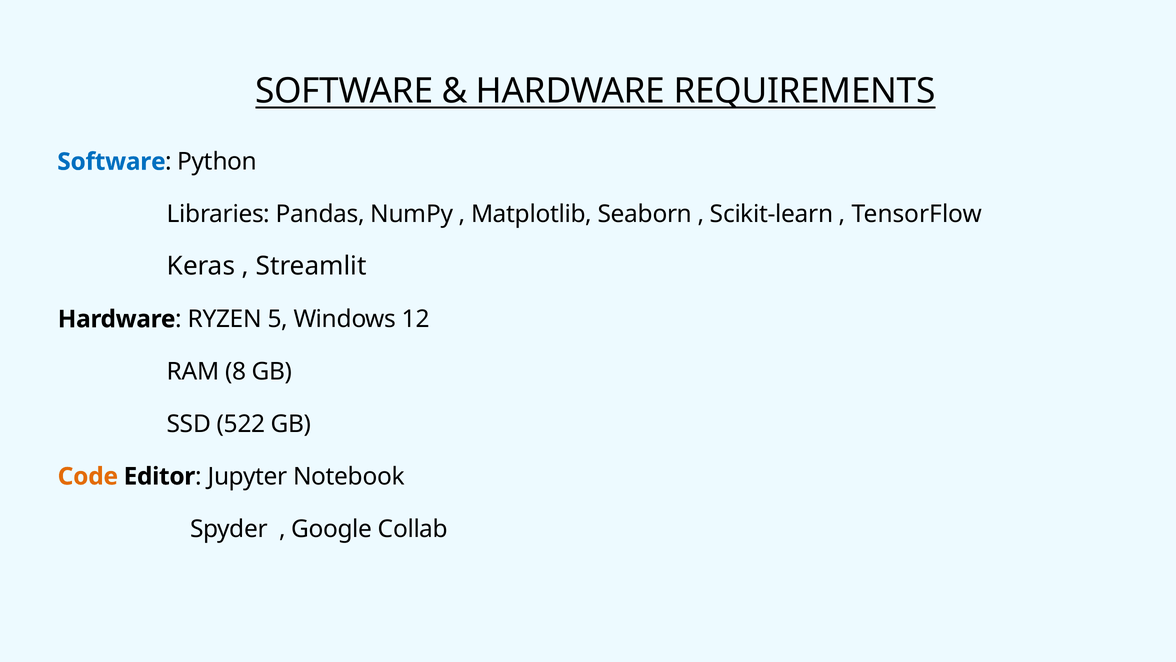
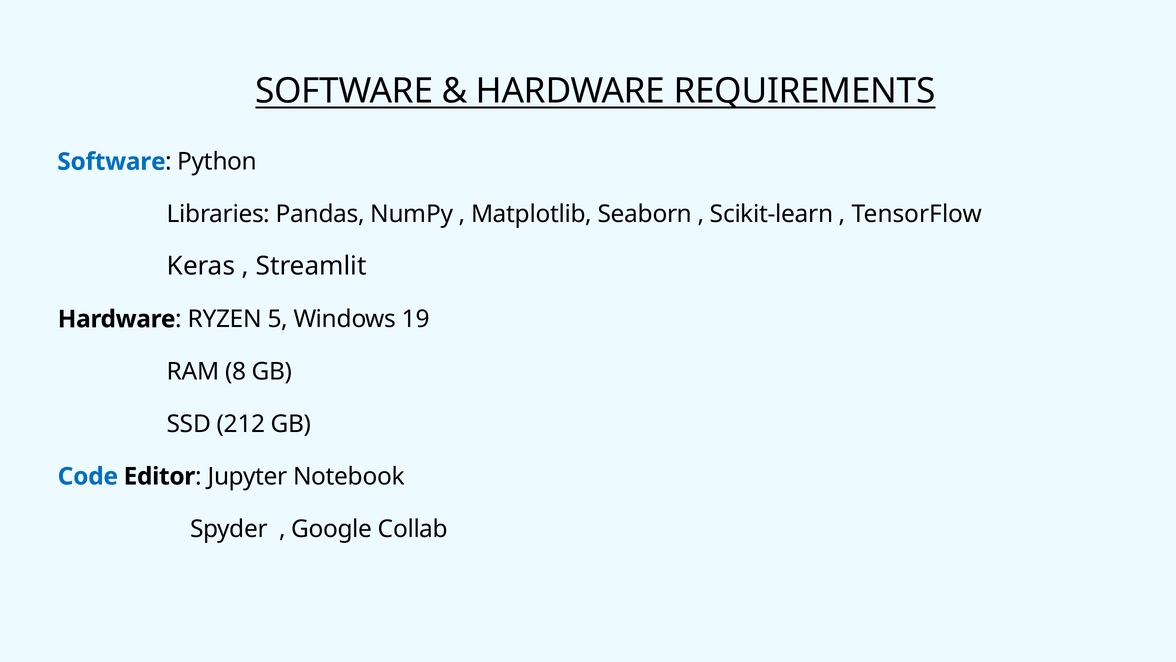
12: 12 -> 19
522: 522 -> 212
Code colour: orange -> blue
